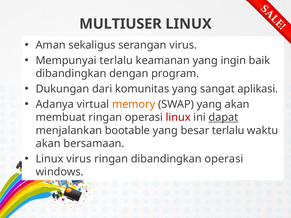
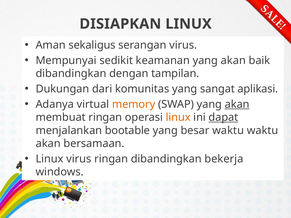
MULTIUSER: MULTIUSER -> DISIAPKAN
Mempunyai terlalu: terlalu -> sedikit
keamanan yang ingin: ingin -> akan
program: program -> tampilan
akan at (237, 104) underline: none -> present
linux at (178, 117) colour: red -> orange
besar terlalu: terlalu -> waktu
dibandingkan operasi: operasi -> bekerja
